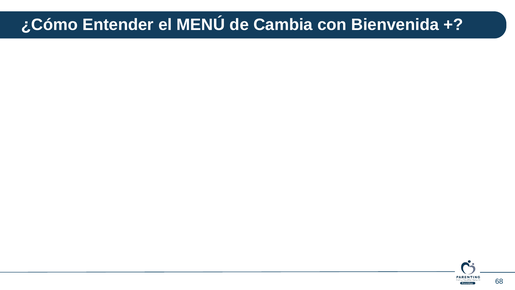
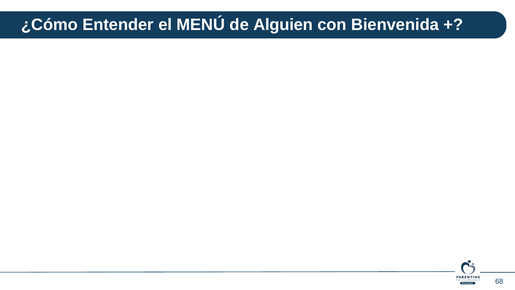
Cambia: Cambia -> Alguien
